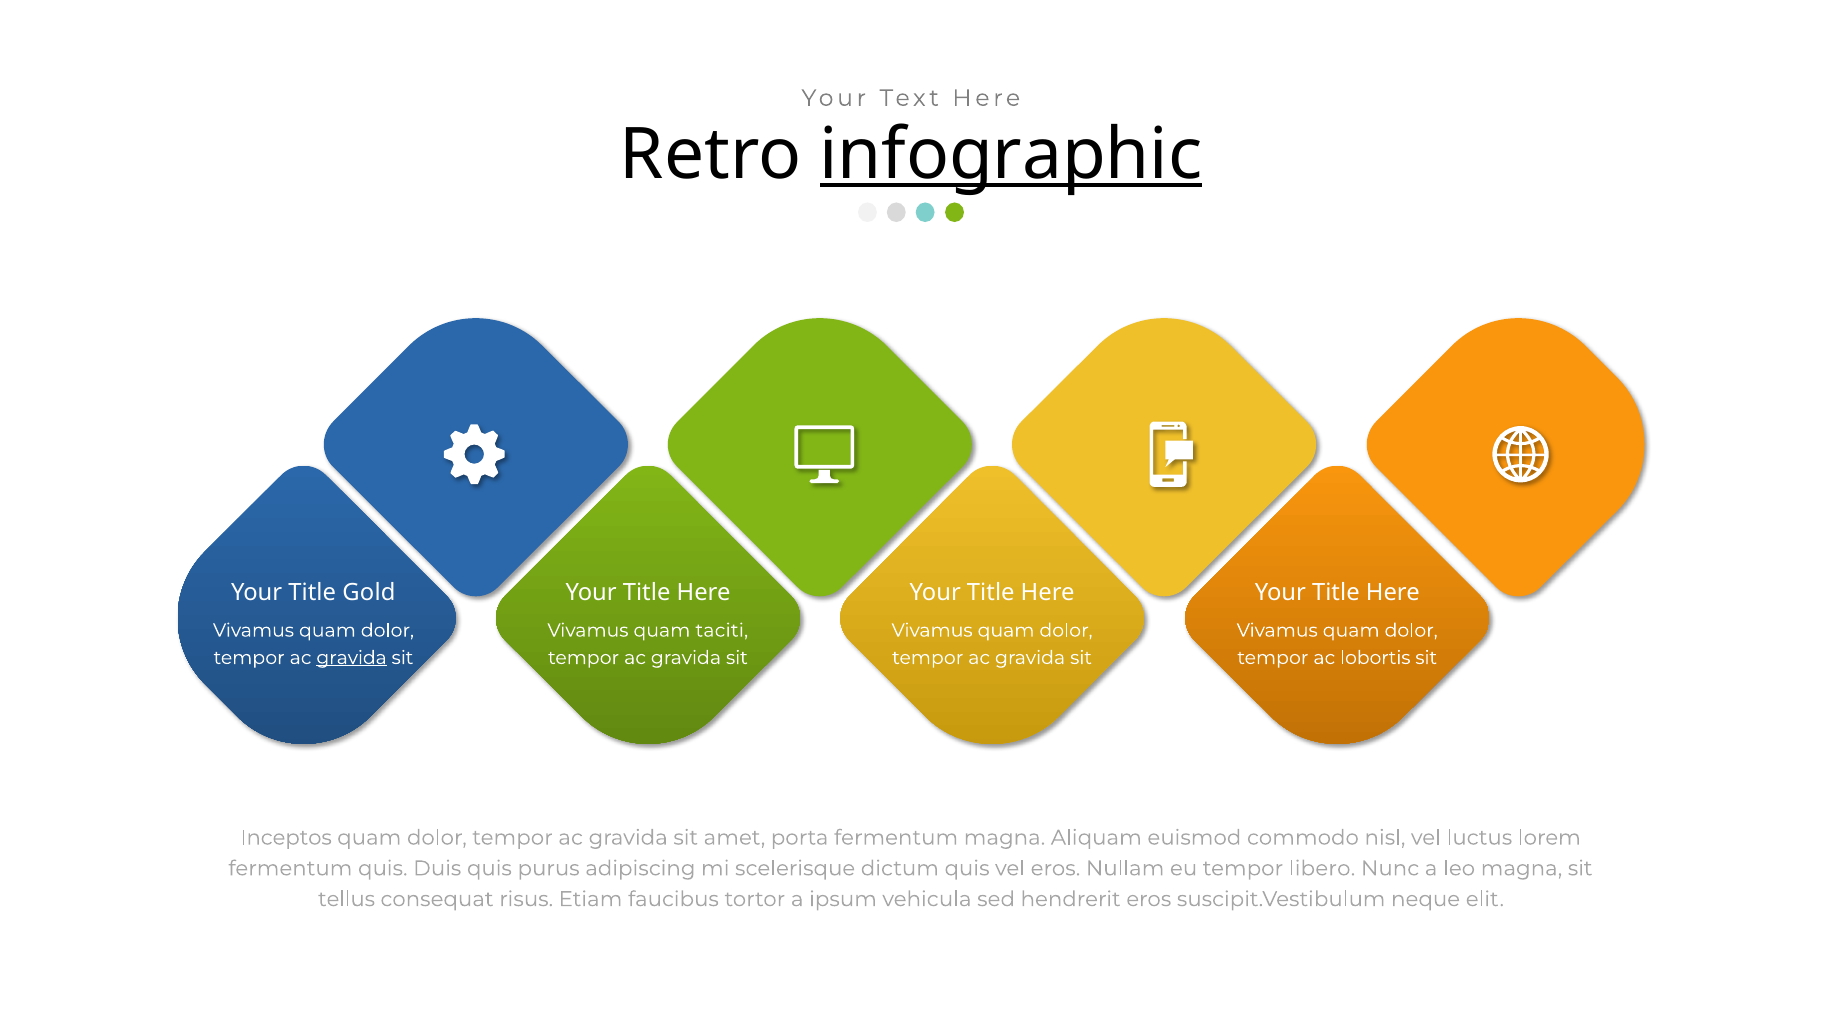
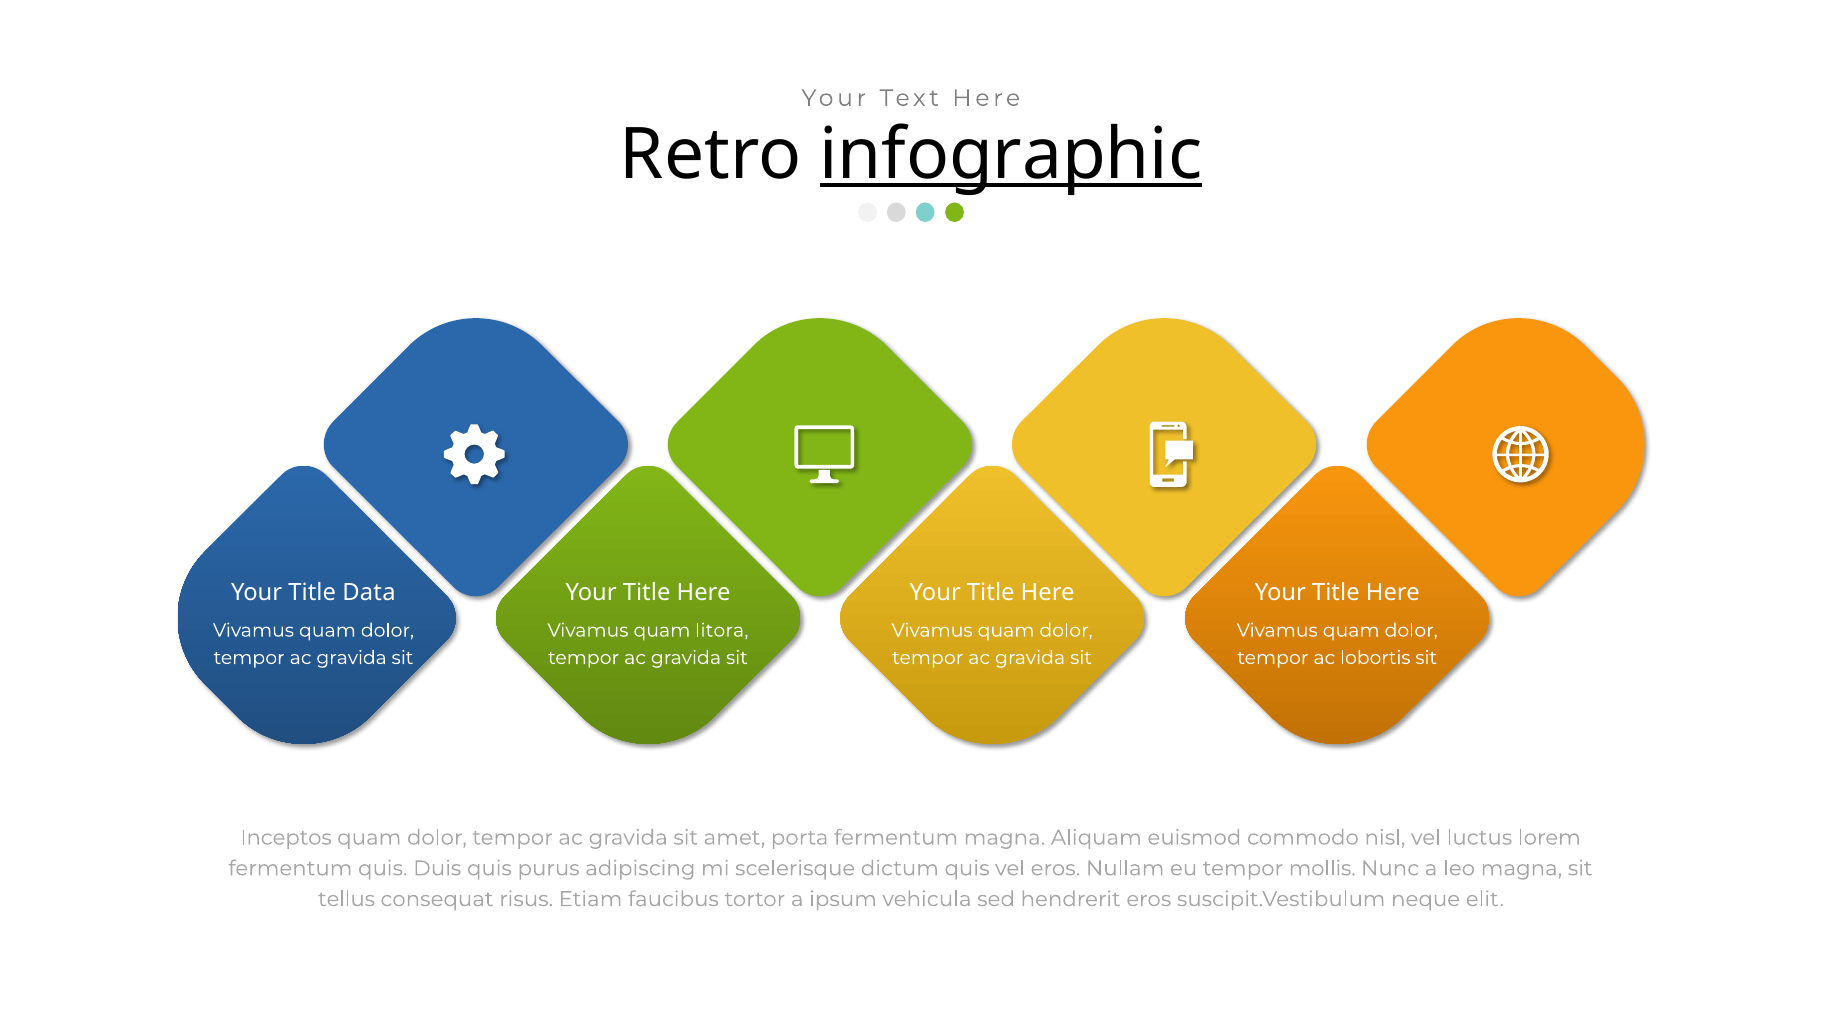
Gold: Gold -> Data
taciti: taciti -> litora
gravida at (352, 658) underline: present -> none
libero: libero -> mollis
